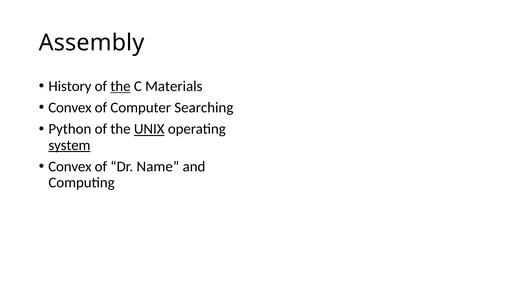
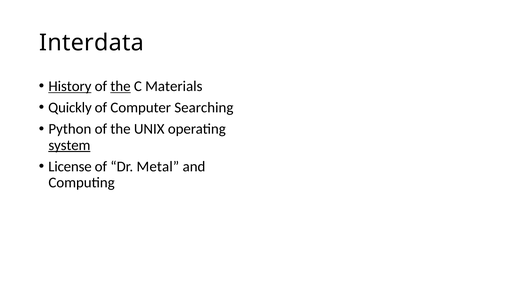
Assembly: Assembly -> Interdata
History underline: none -> present
Convex at (70, 108): Convex -> Quickly
UNIX underline: present -> none
Convex at (70, 166): Convex -> License
Name: Name -> Metal
